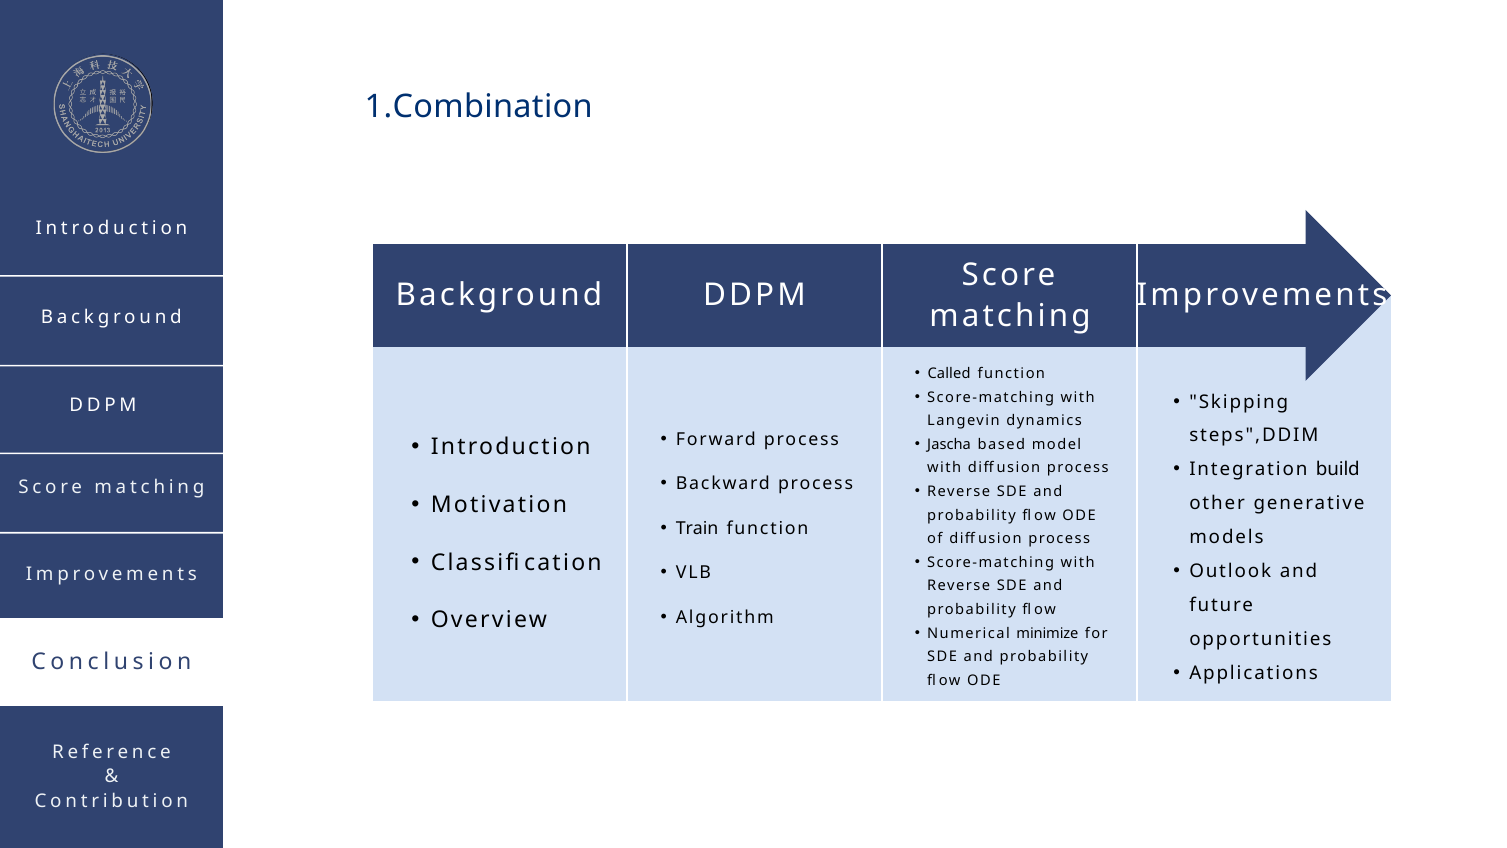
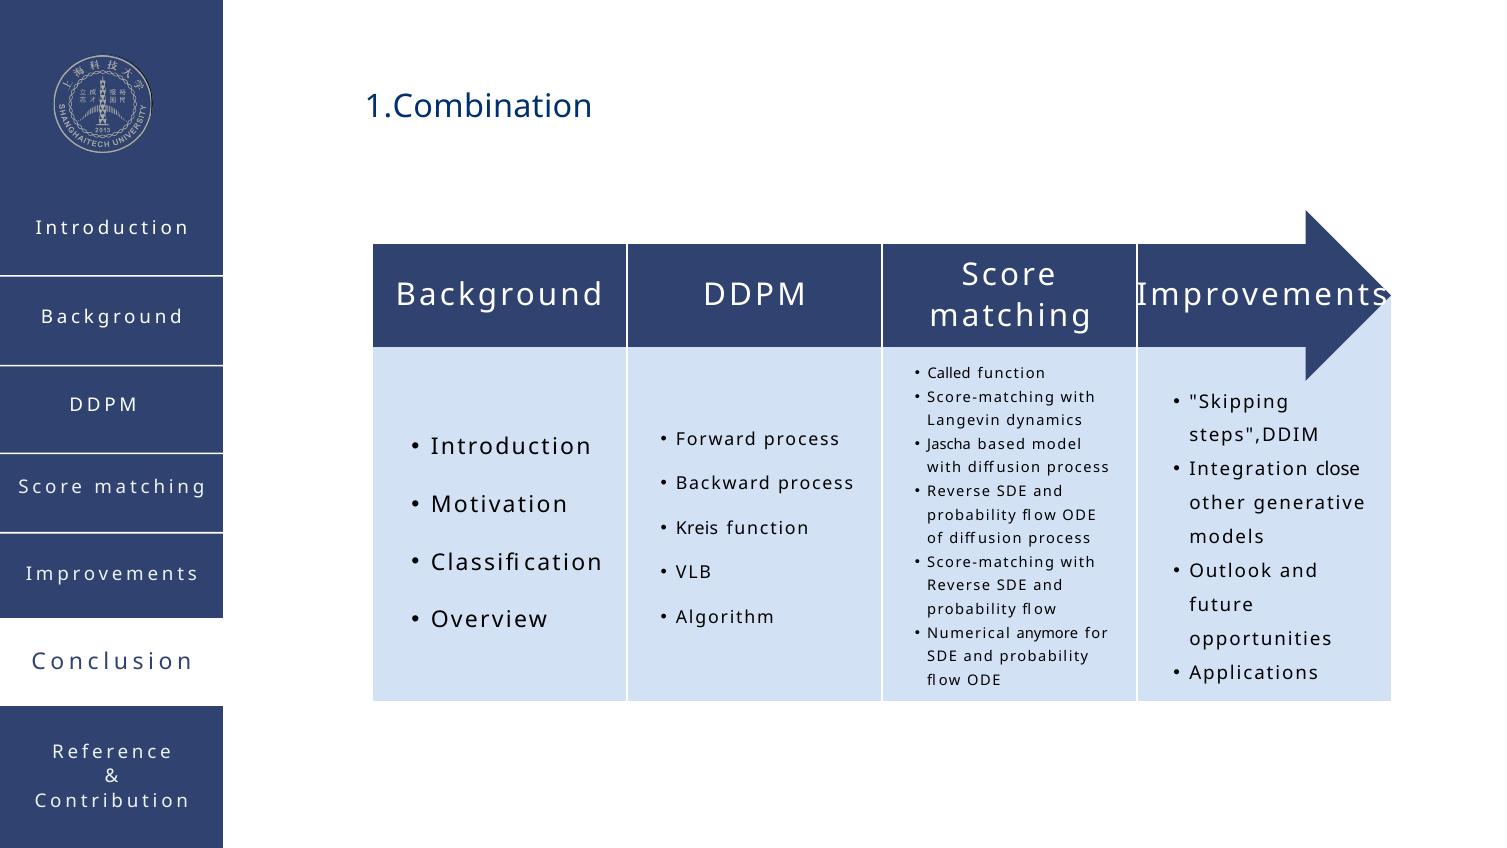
build: build -> close
Train: Train -> Kreis
minimize: minimize -> anymore
